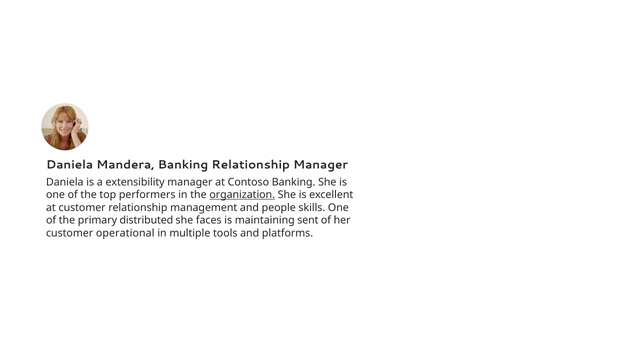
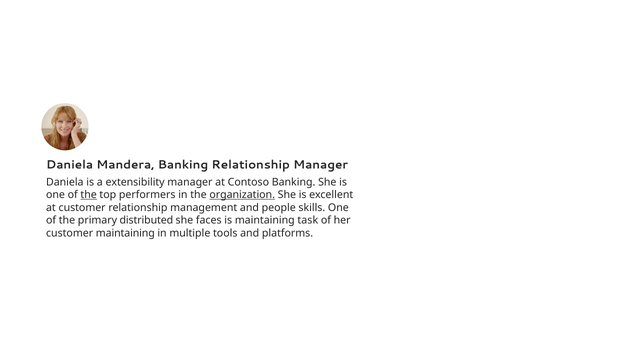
the at (89, 195) underline: none -> present
sent: sent -> task
customer operational: operational -> maintaining
